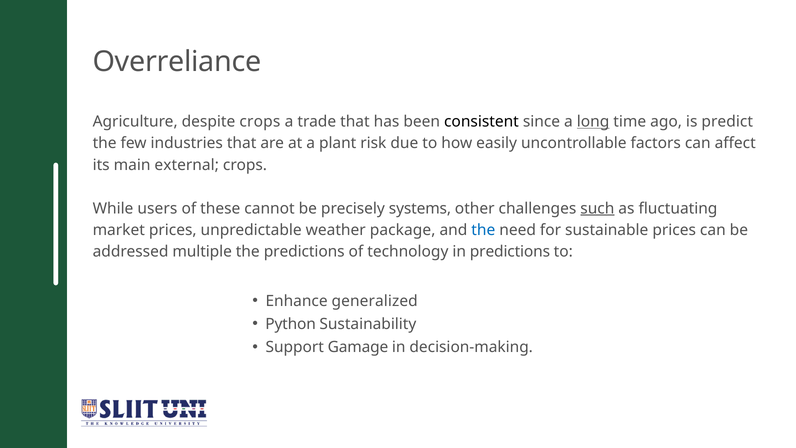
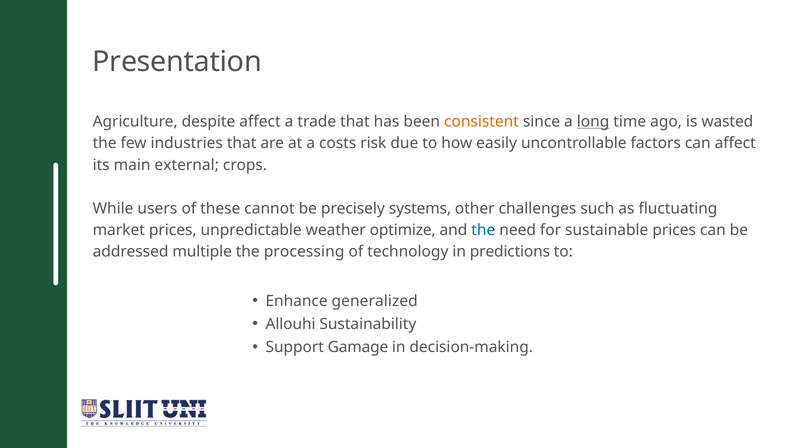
Overreliance: Overreliance -> Presentation
despite crops: crops -> affect
consistent colour: black -> orange
predict: predict -> wasted
plant: plant -> costs
such underline: present -> none
package: package -> optimize
the predictions: predictions -> processing
Python: Python -> Allouhi
